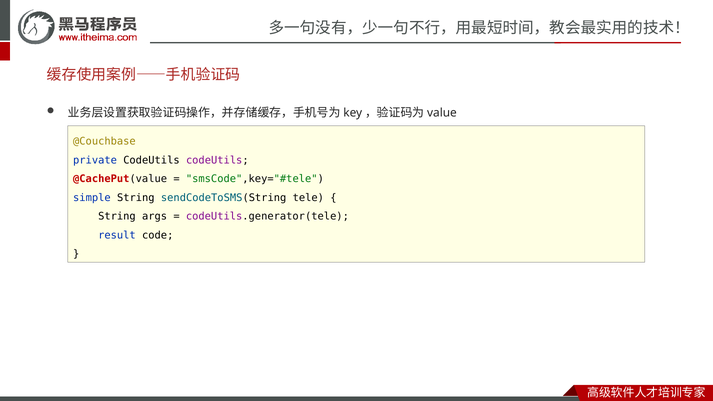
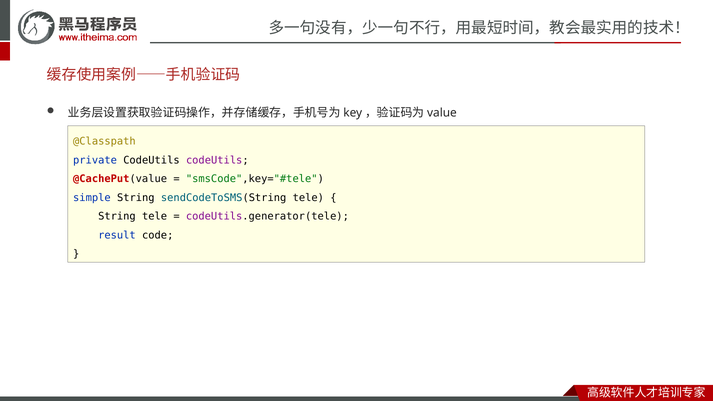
@Couchbase: @Couchbase -> @Classpath
String args: args -> tele
